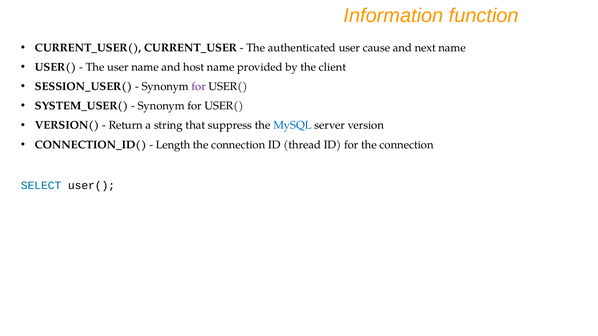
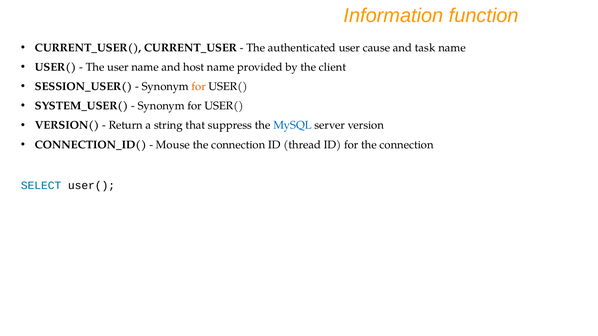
next: next -> task
for at (199, 87) colour: purple -> orange
Length: Length -> Mouse
